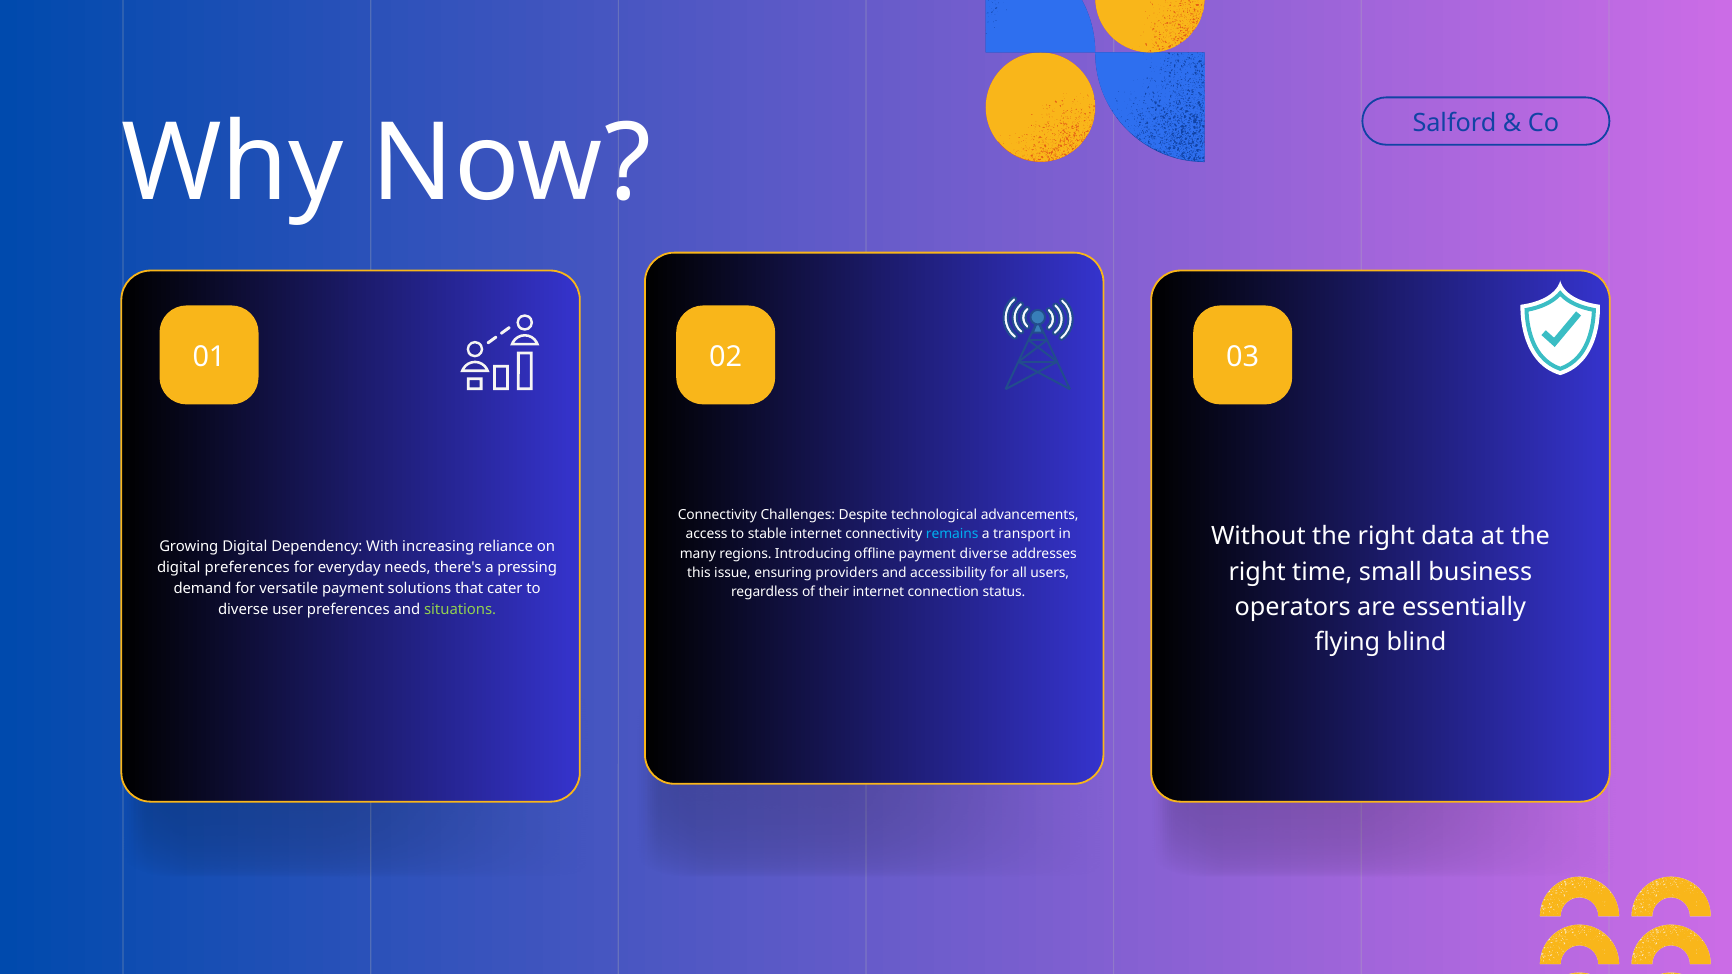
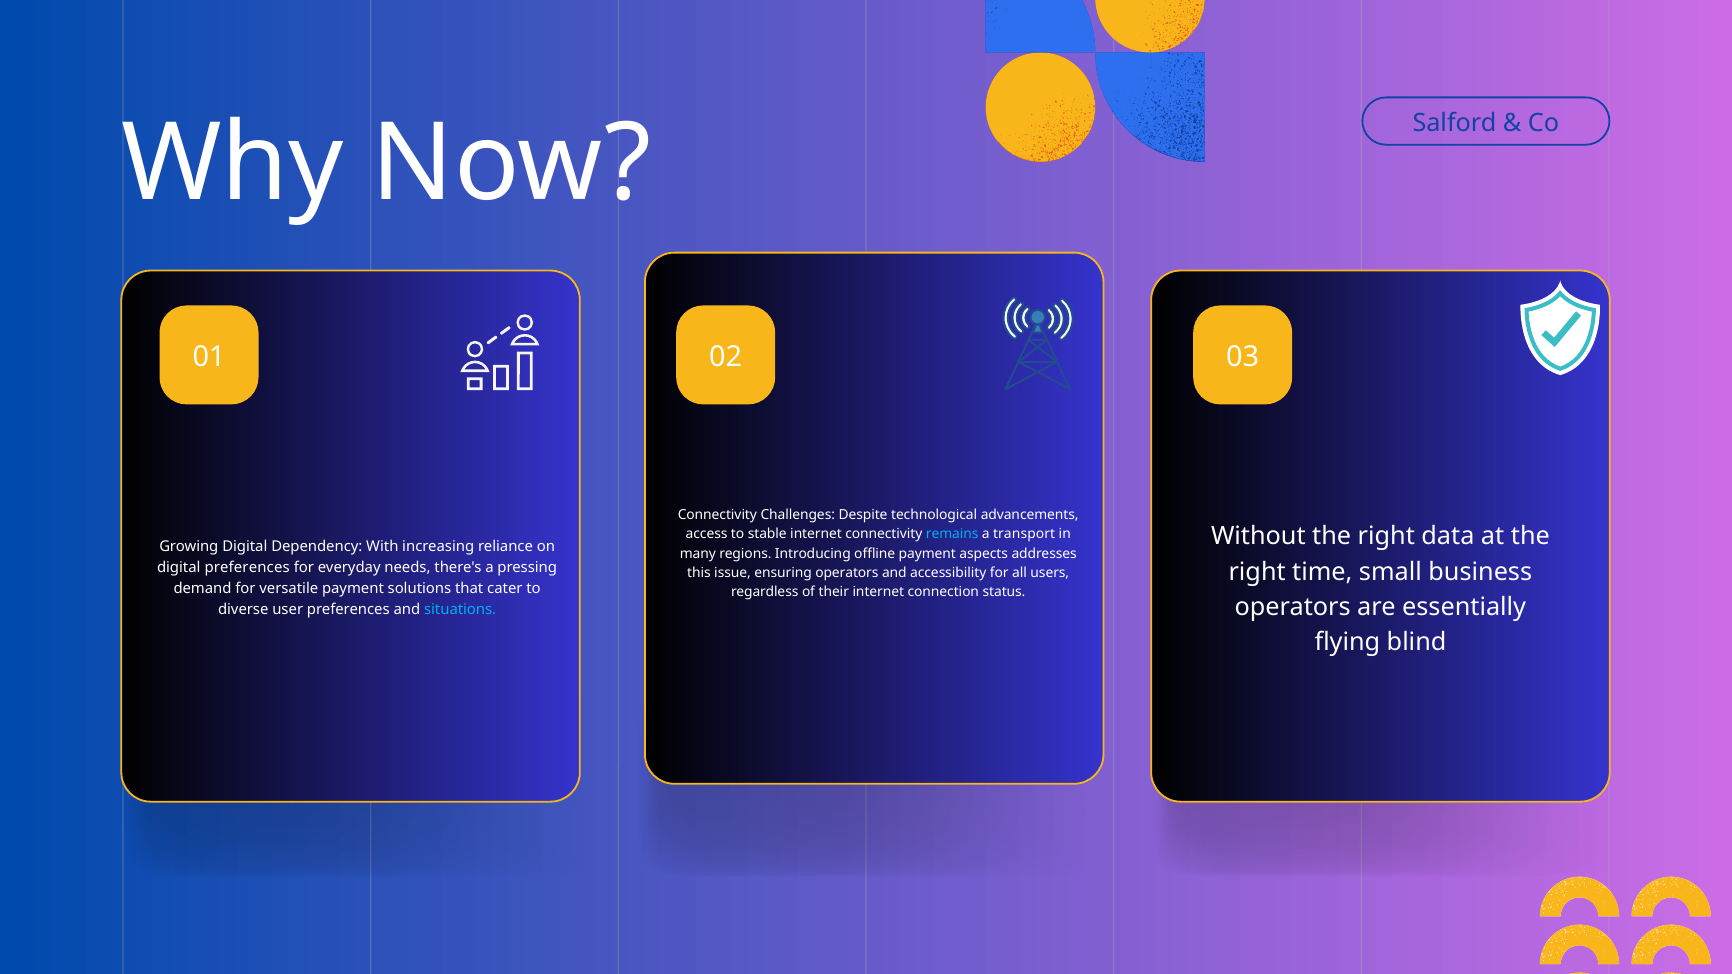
payment diverse: diverse -> aspects
ensuring providers: providers -> operators
situations colour: light green -> light blue
